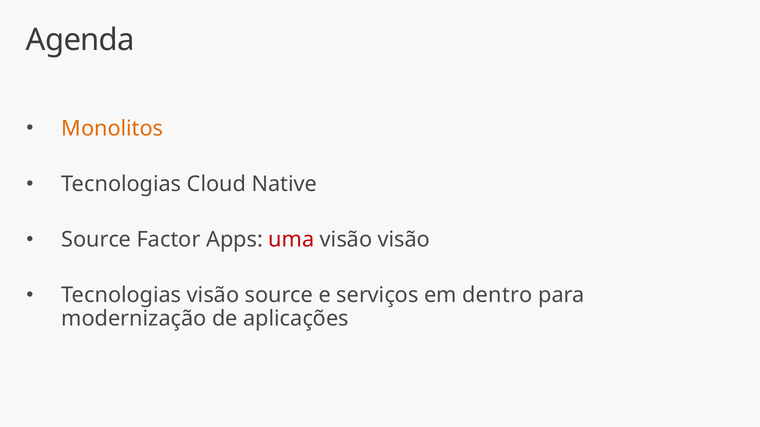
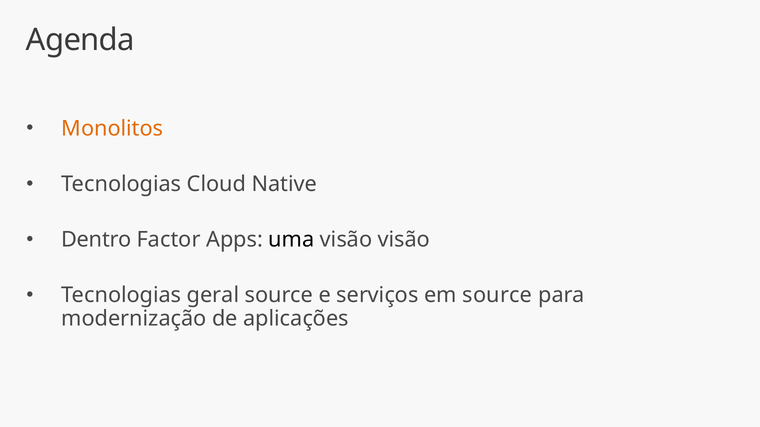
Source at (96, 240): Source -> Dentro
uma colour: red -> black
Tecnologias visão: visão -> geral
em dentro: dentro -> source
